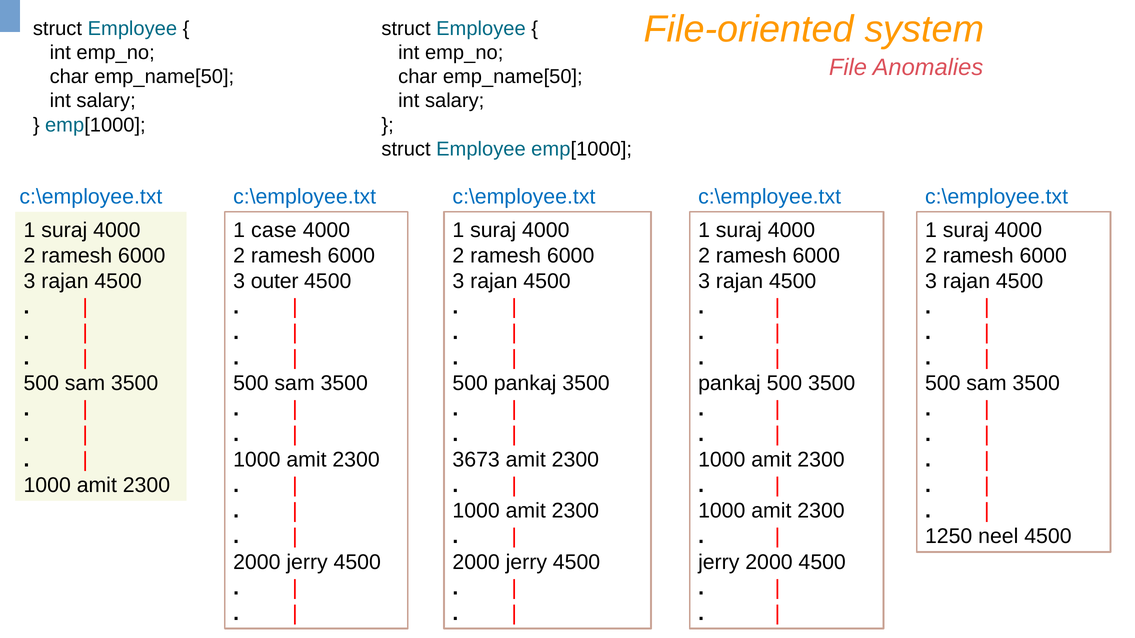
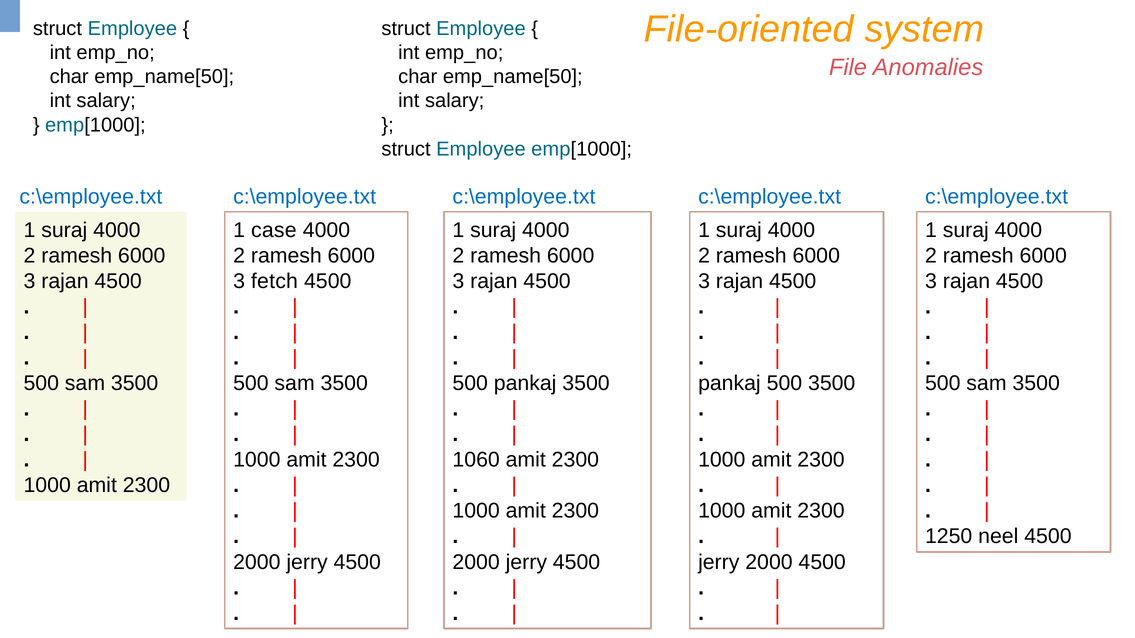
outer: outer -> fetch
3673: 3673 -> 1060
